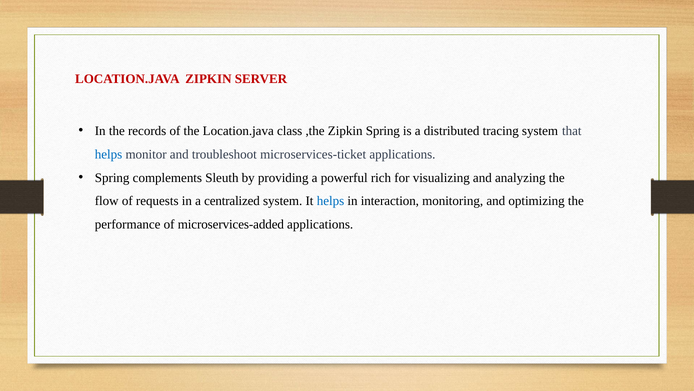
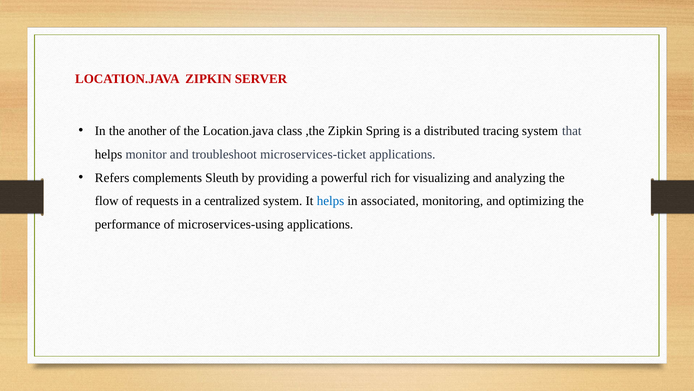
records: records -> another
helps at (109, 154) colour: blue -> black
Spring at (112, 177): Spring -> Refers
interaction: interaction -> associated
microservices-added: microservices-added -> microservices-using
